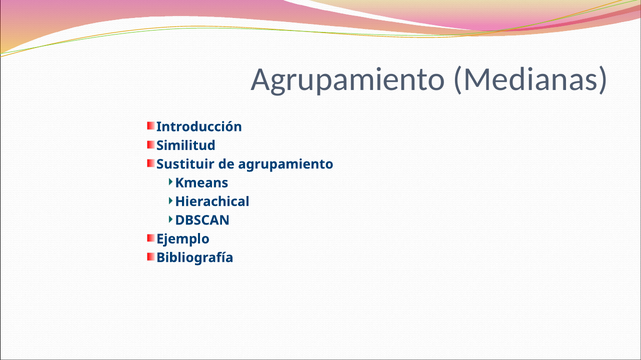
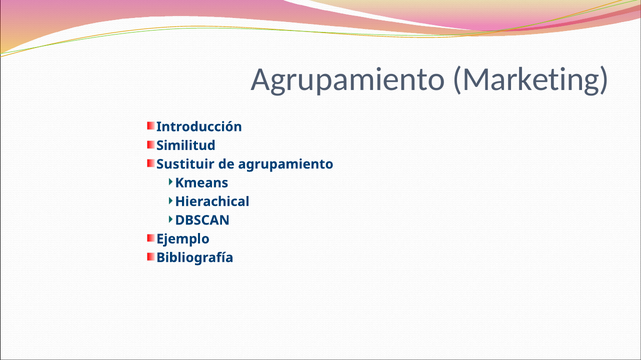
Medianas: Medianas -> Marketing
